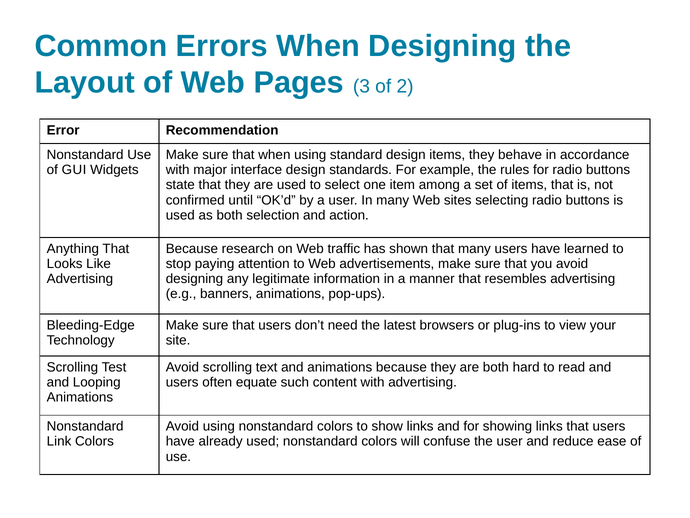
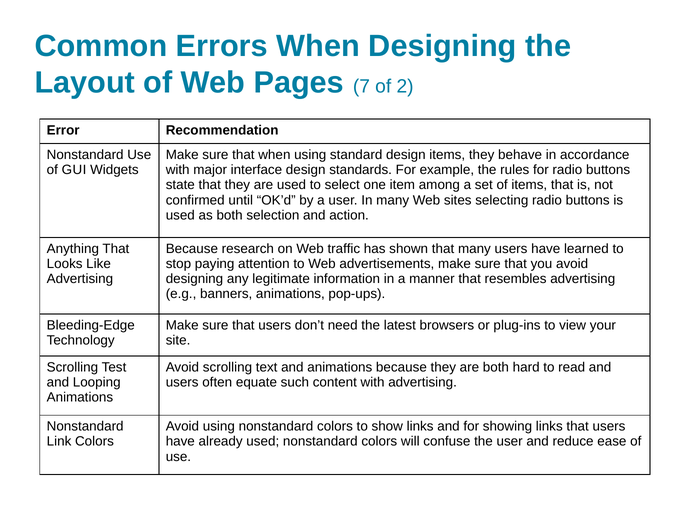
3: 3 -> 7
